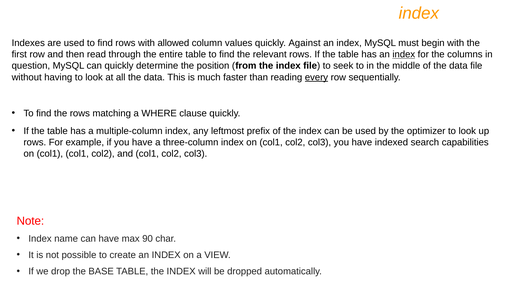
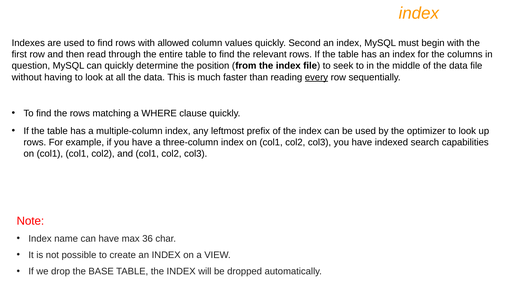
Against: Against -> Second
index at (404, 54) underline: present -> none
90: 90 -> 36
